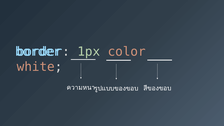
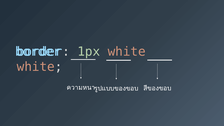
1px color: color -> white
